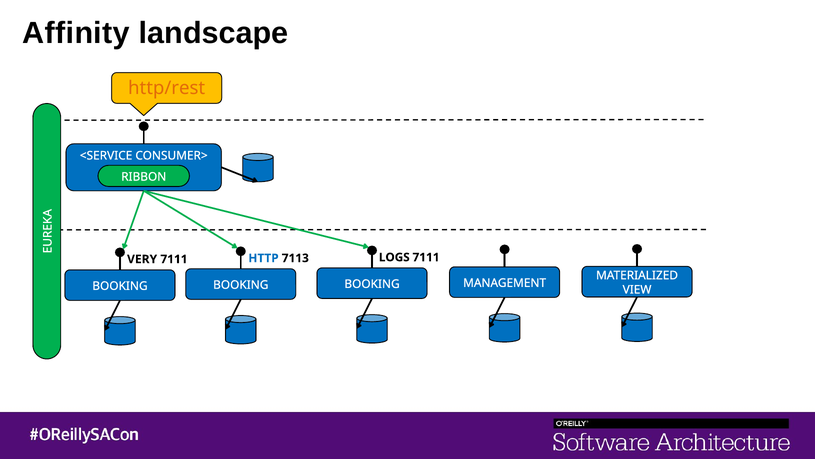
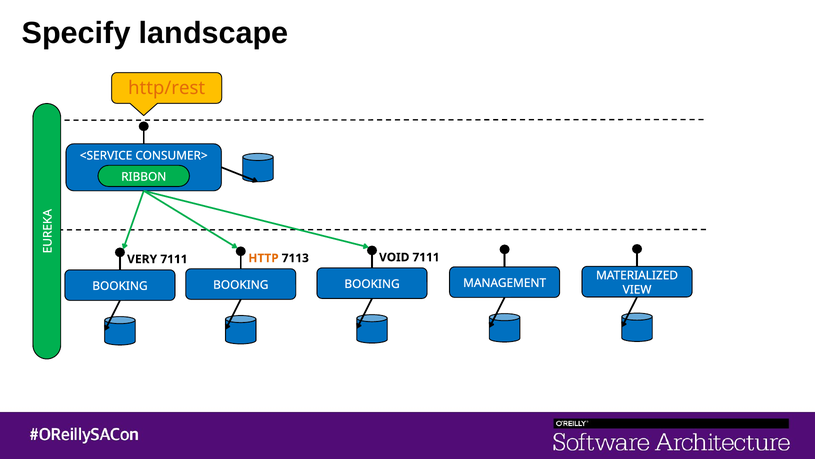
Affinity: Affinity -> Specify
LOGS: LOGS -> VOID
HTTP colour: blue -> orange
